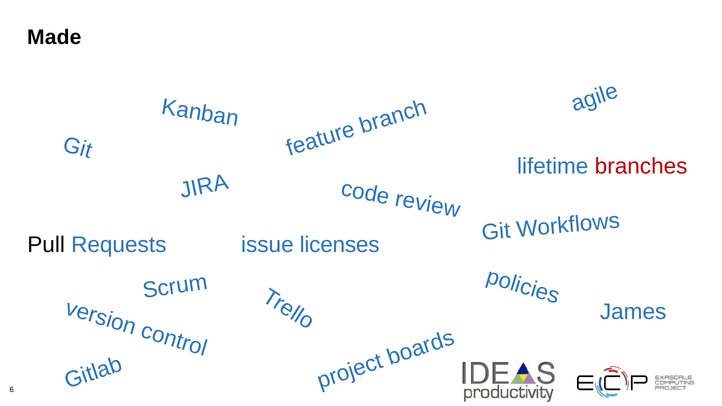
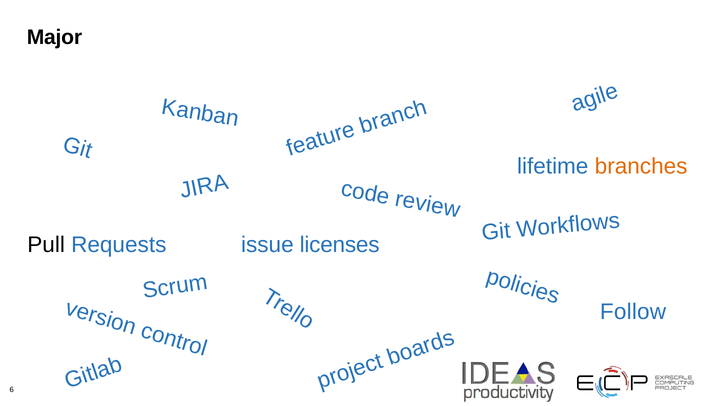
Made: Made -> Major
branches colour: red -> orange
James: James -> Follow
